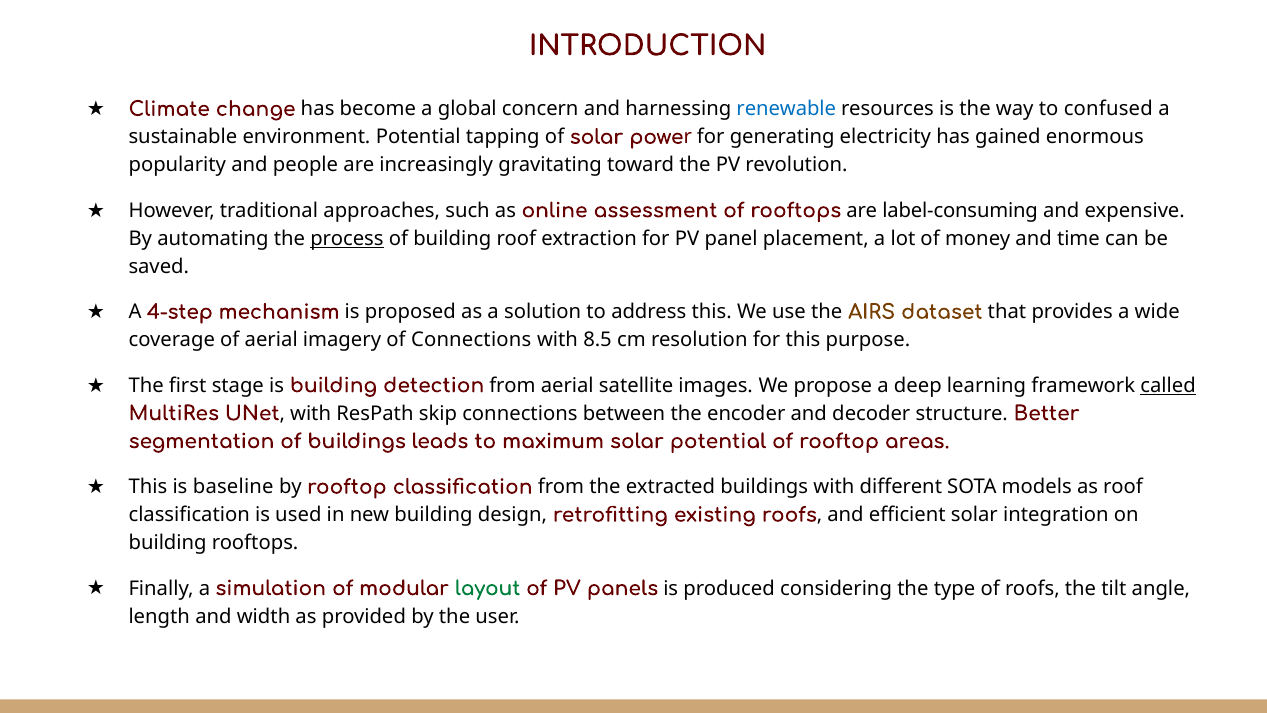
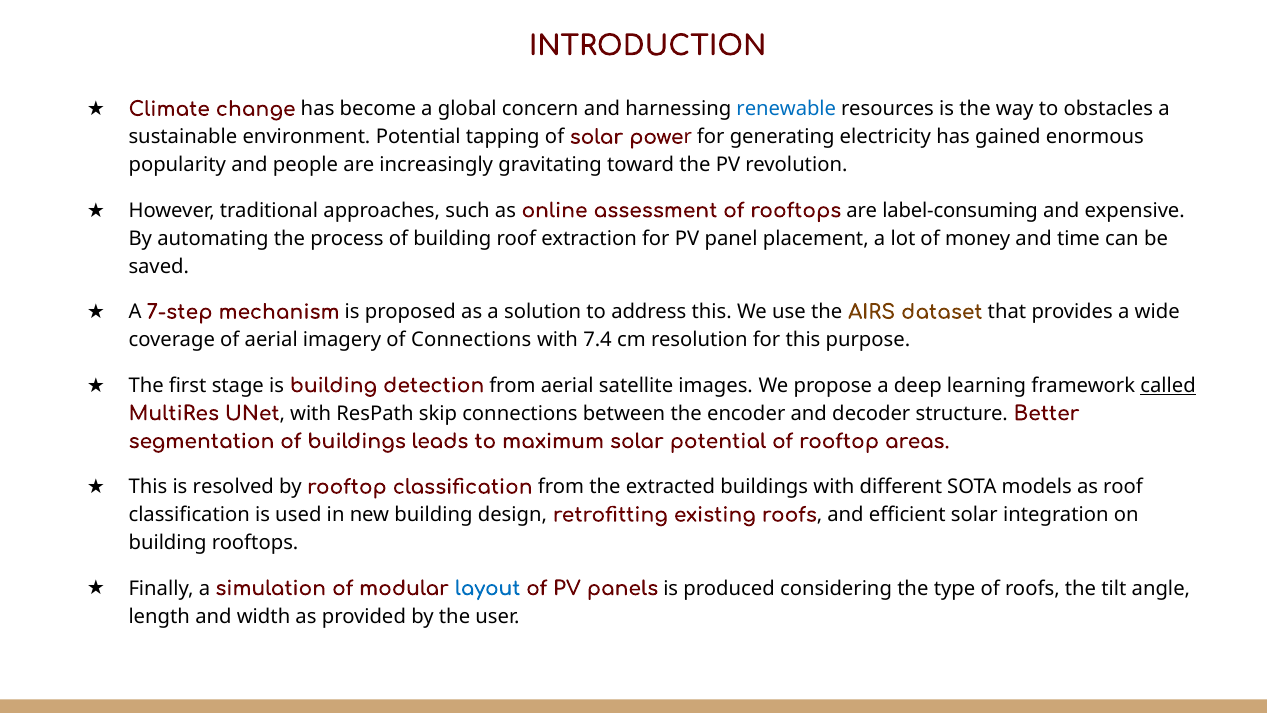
confused: confused -> obstacles
process underline: present -> none
4-step: 4-step -> 7-step
8.5: 8.5 -> 7.4
baseline: baseline -> resolved
layout colour: green -> blue
